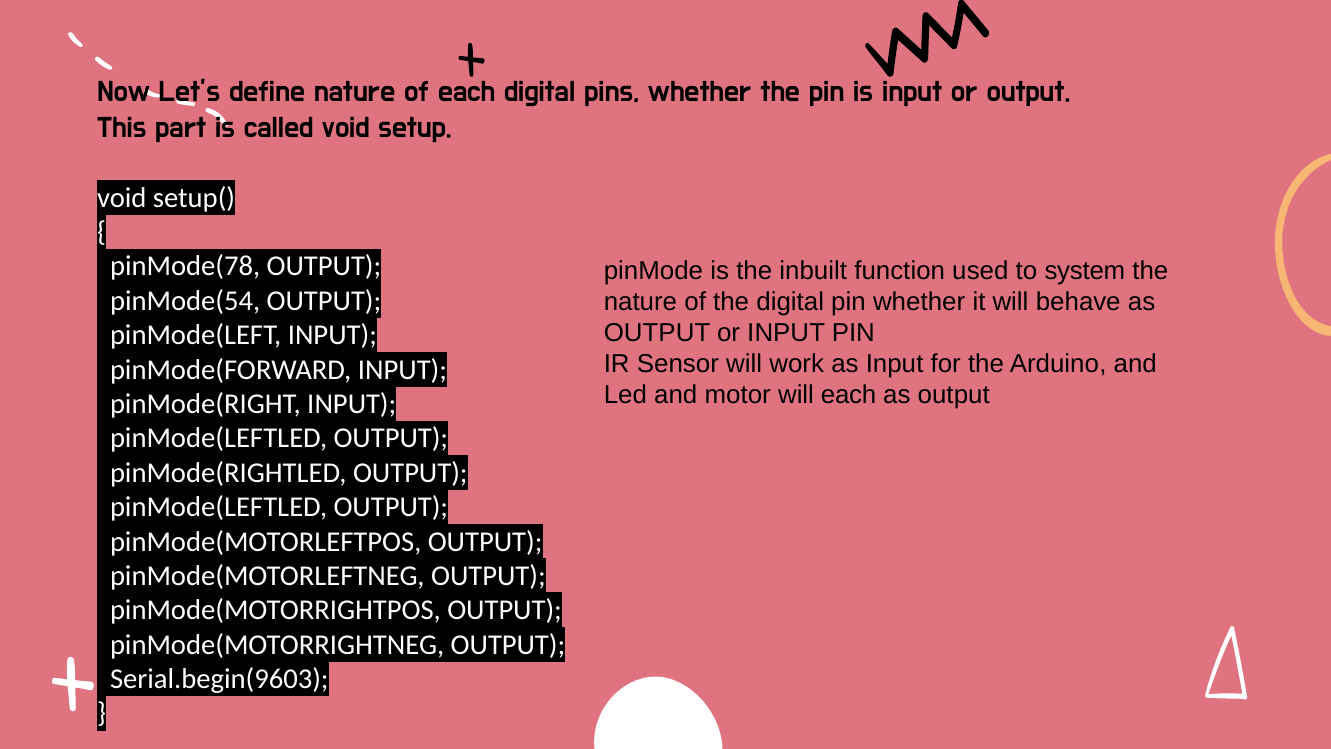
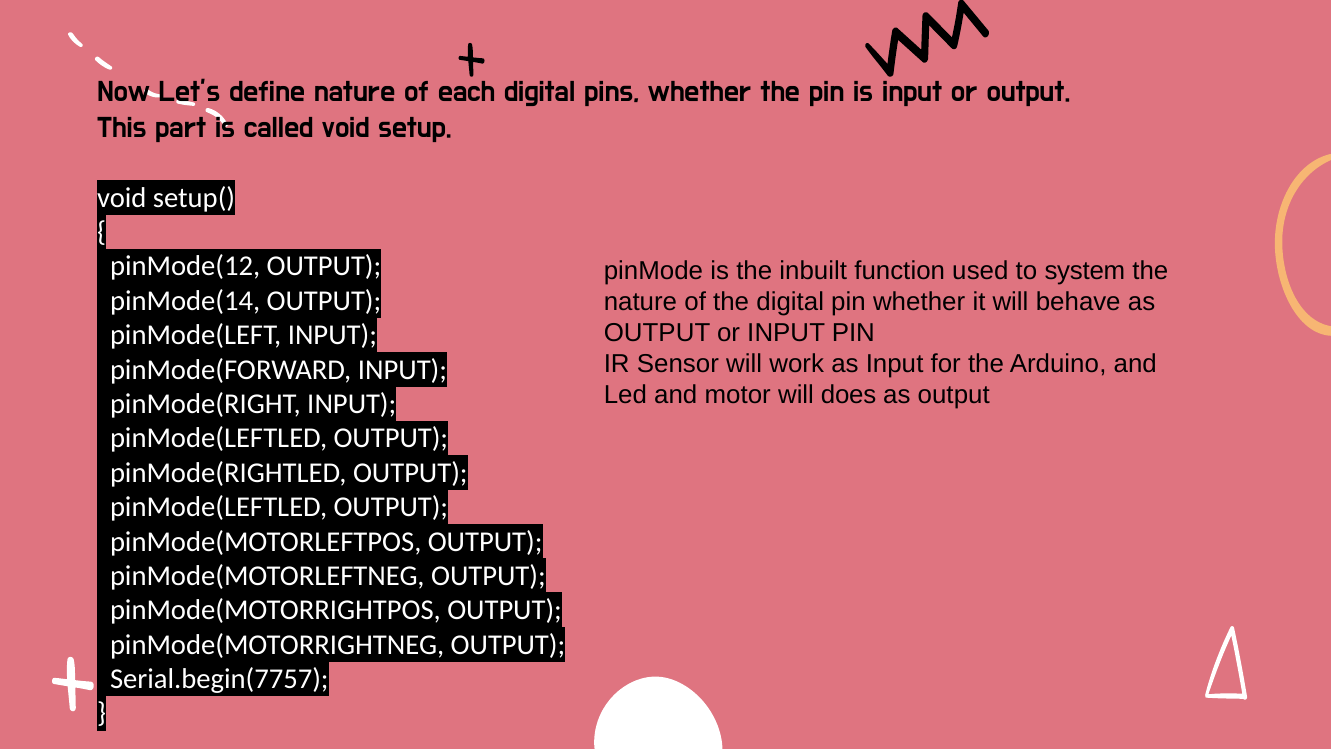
pinMode(78: pinMode(78 -> pinMode(12
pinMode(54: pinMode(54 -> pinMode(14
will each: each -> does
Serial.begin(9603: Serial.begin(9603 -> Serial.begin(7757
